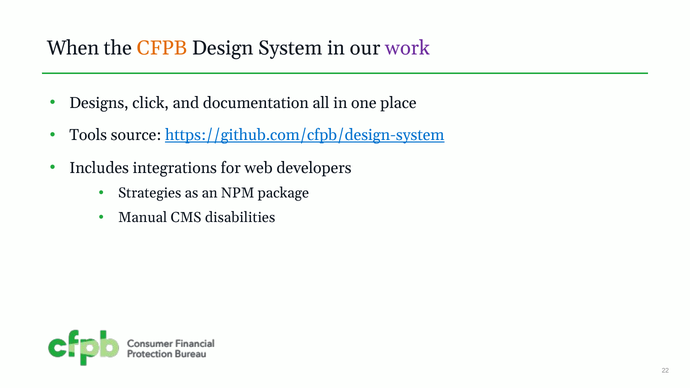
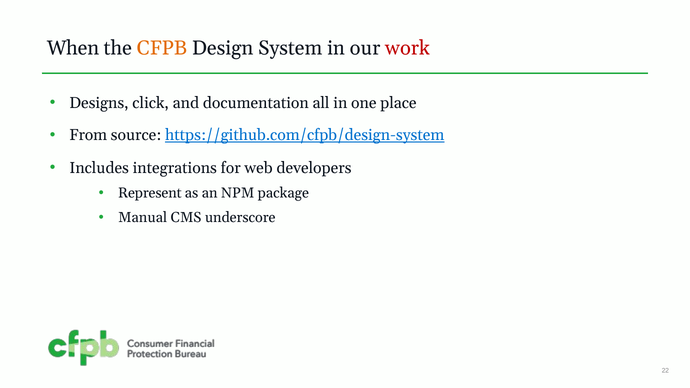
work colour: purple -> red
Tools: Tools -> From
Strategies: Strategies -> Represent
disabilities: disabilities -> underscore
